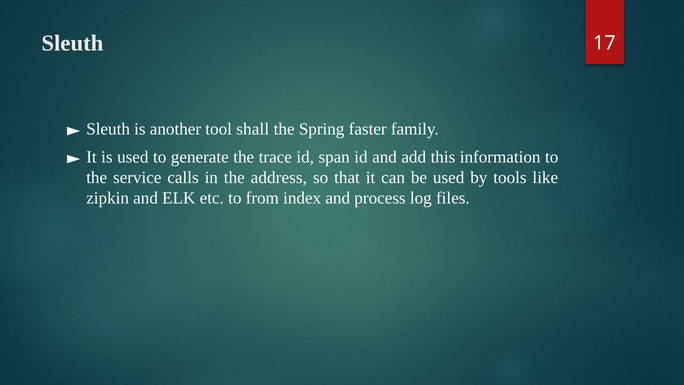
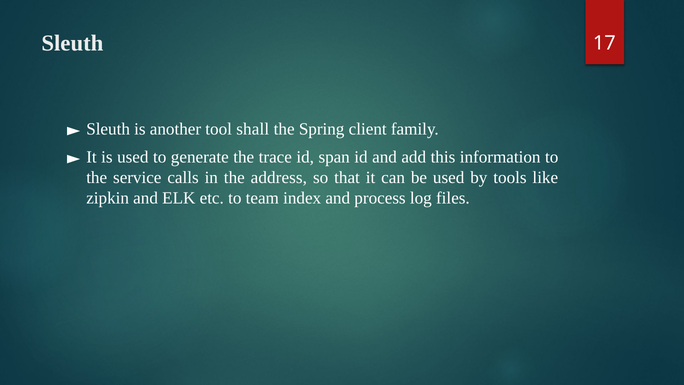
faster: faster -> client
from: from -> team
